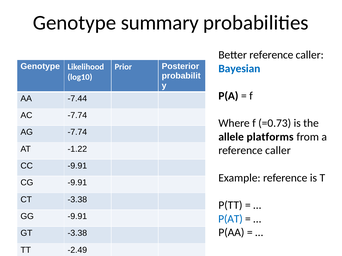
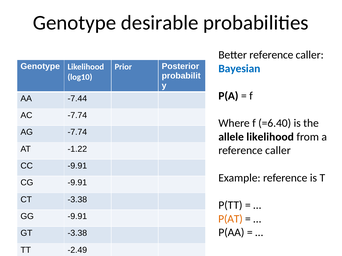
summary: summary -> desirable
=0.73: =0.73 -> =6.40
allele platforms: platforms -> likelihood
P(AT colour: blue -> orange
